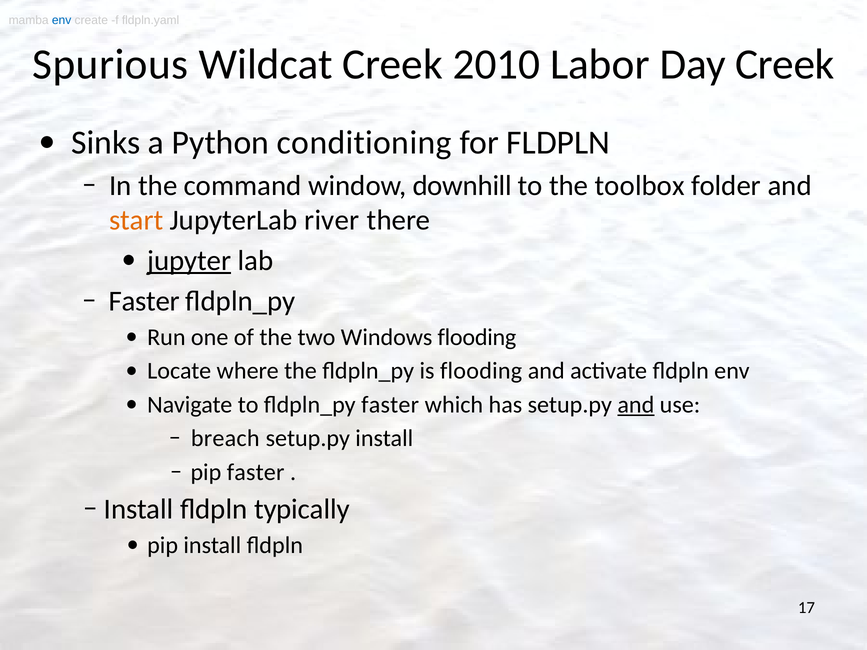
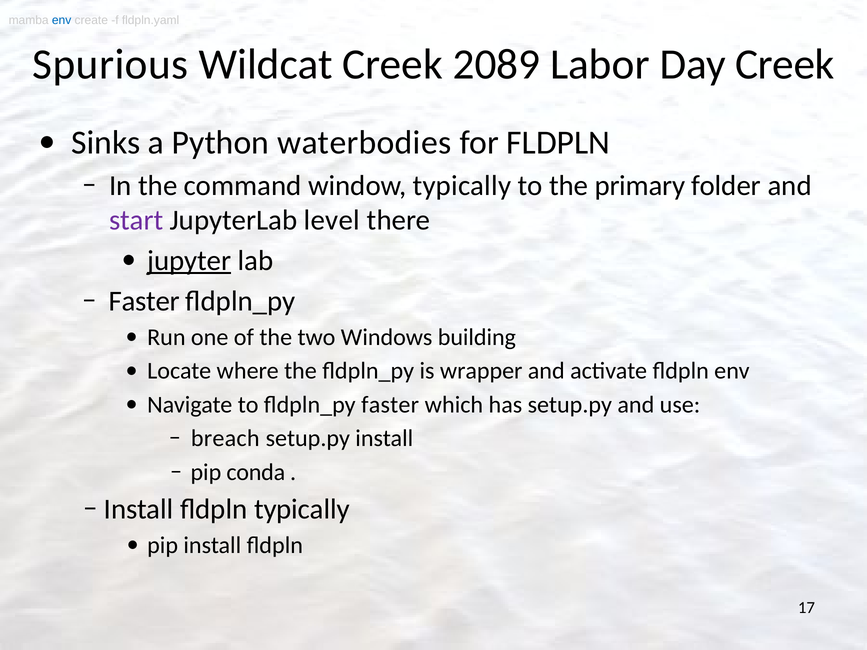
2010: 2010 -> 2089
conditioning: conditioning -> waterbodies
window downhill: downhill -> typically
toolbox: toolbox -> primary
start colour: orange -> purple
river: river -> level
Windows flooding: flooding -> building
is flooding: flooding -> wrapper
and at (636, 405) underline: present -> none
pip faster: faster -> conda
